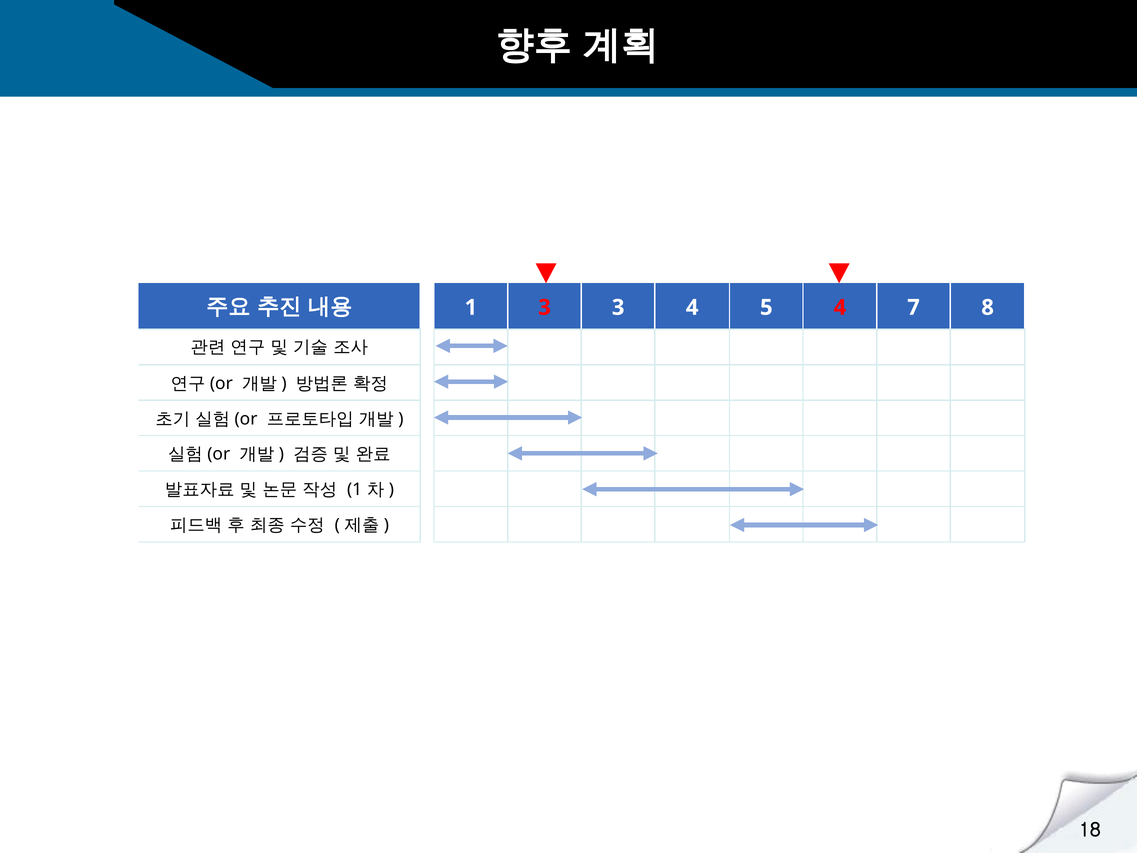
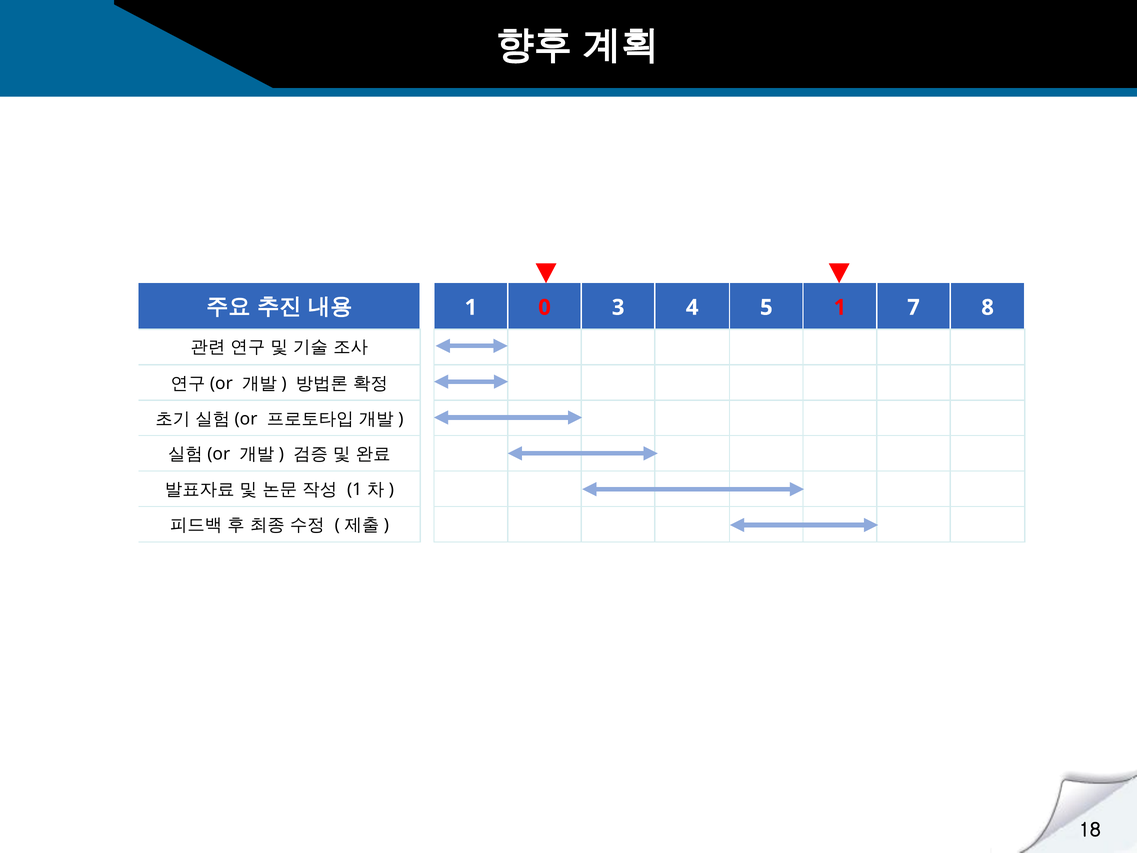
1 3: 3 -> 0
5 4: 4 -> 1
